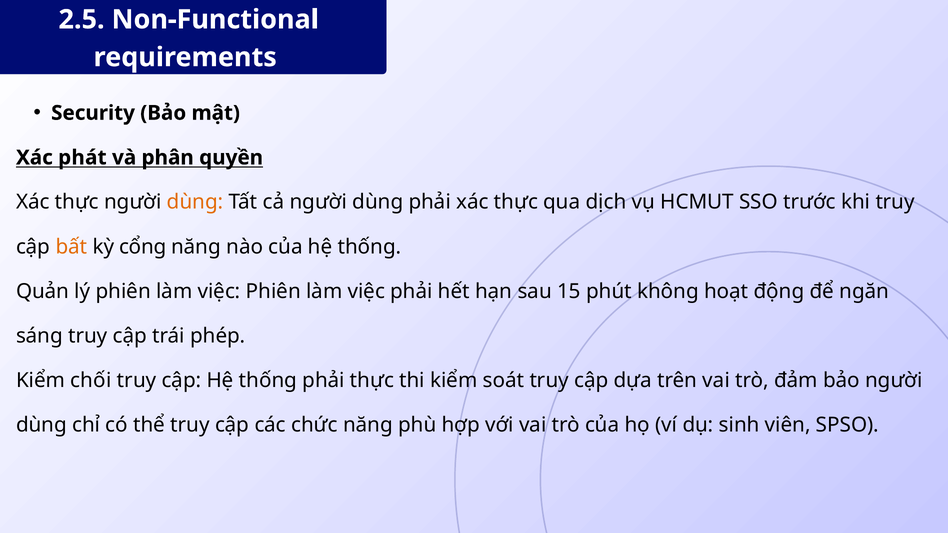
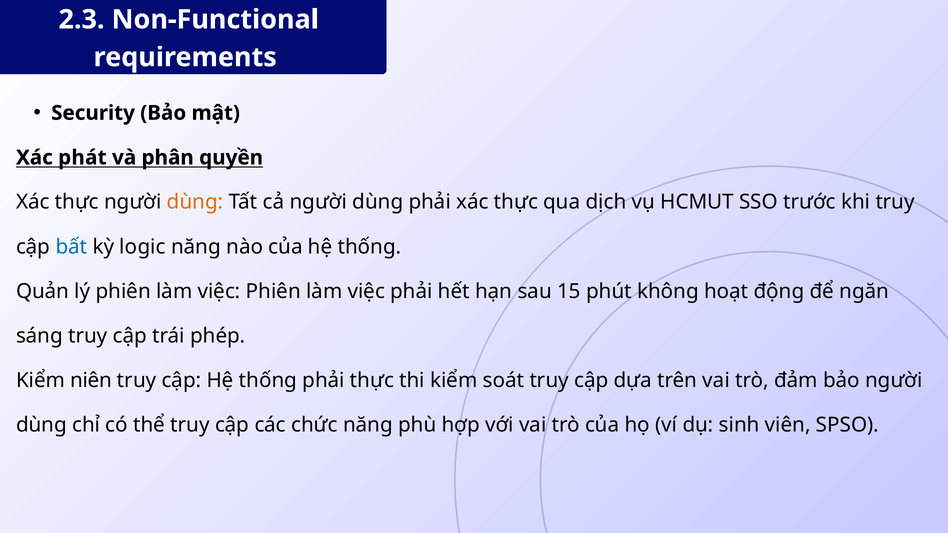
2.5: 2.5 -> 2.3
bất colour: orange -> blue
cổng: cổng -> logic
chối: chối -> niên
